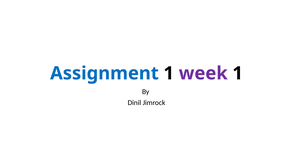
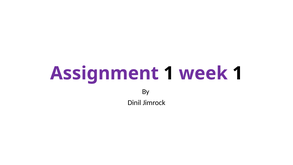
Assignment colour: blue -> purple
